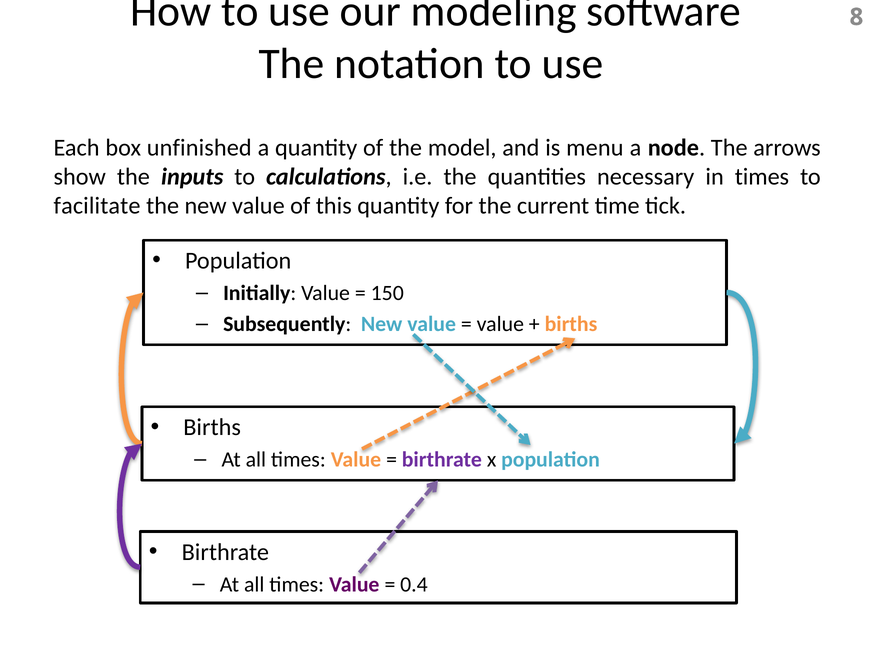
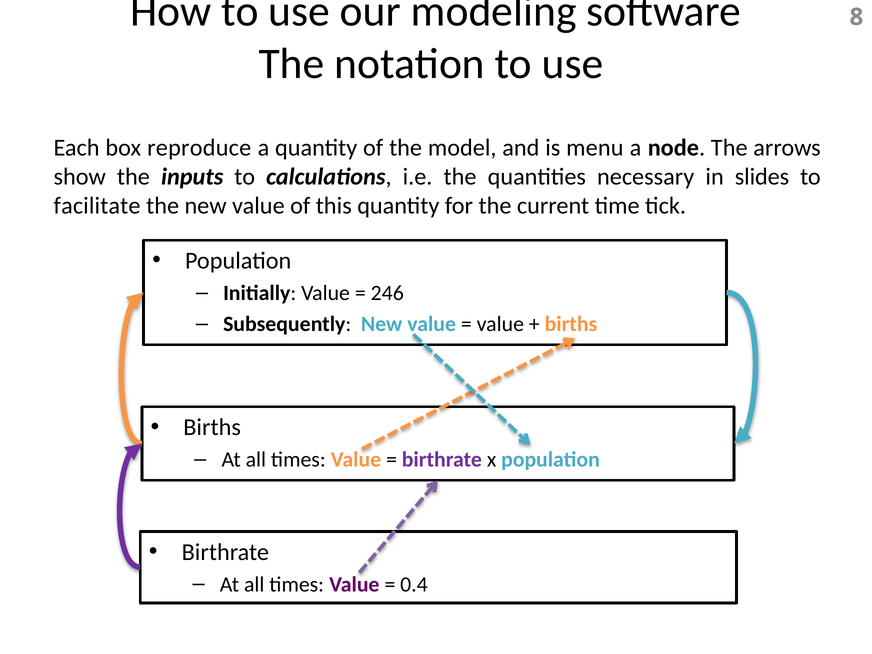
unfinished: unfinished -> reproduce
in times: times -> slides
150: 150 -> 246
